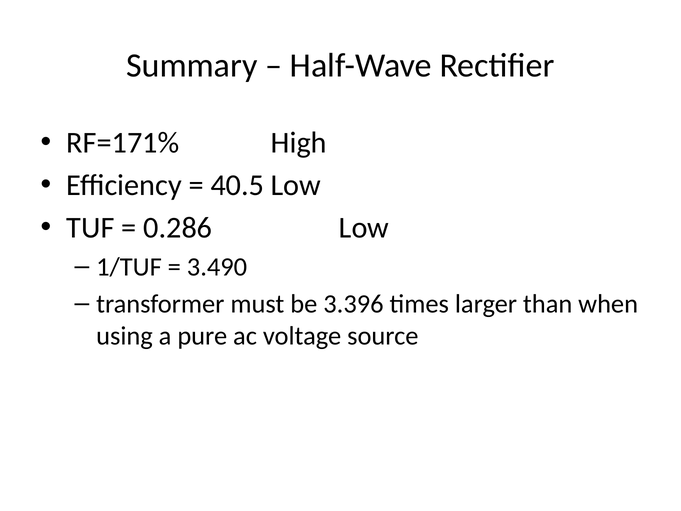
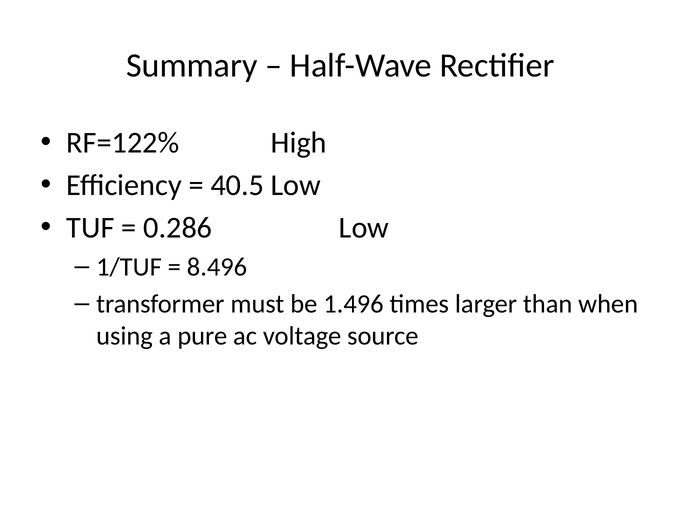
RF=171%: RF=171% -> RF=122%
3.490: 3.490 -> 8.496
3.396: 3.396 -> 1.496
